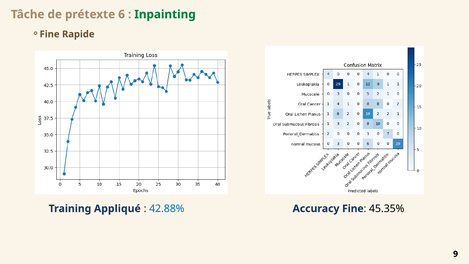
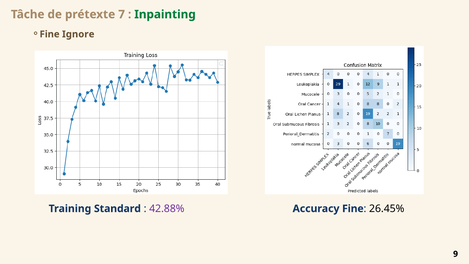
6: 6 -> 7
Rapide: Rapide -> Ignore
Appliqué: Appliqué -> Standard
42.88% colour: blue -> purple
45.35%: 45.35% -> 26.45%
